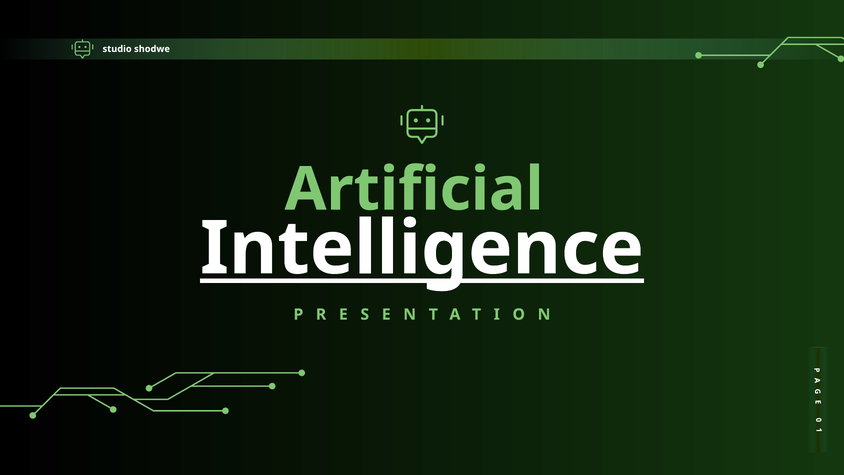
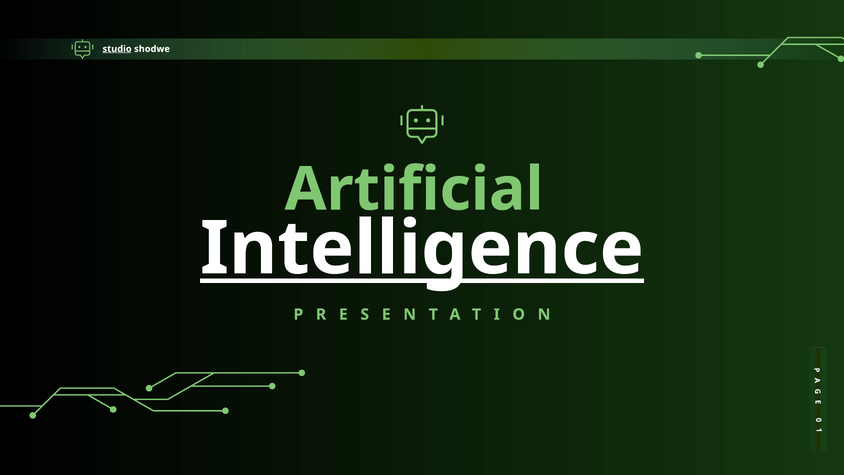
studio underline: none -> present
